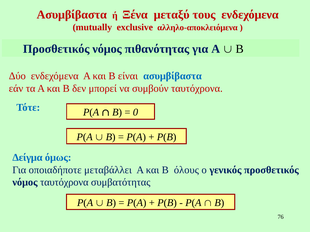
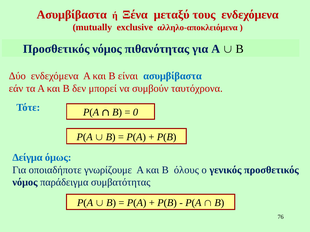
μεταβάλλει: μεταβάλλει -> γνωρίζουμε
νόμος ταυτόχρονα: ταυτόχρονα -> παράδειγμα
